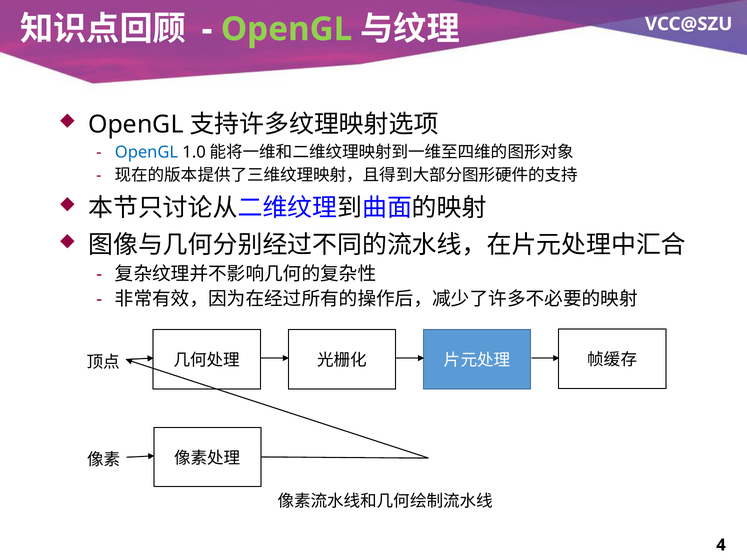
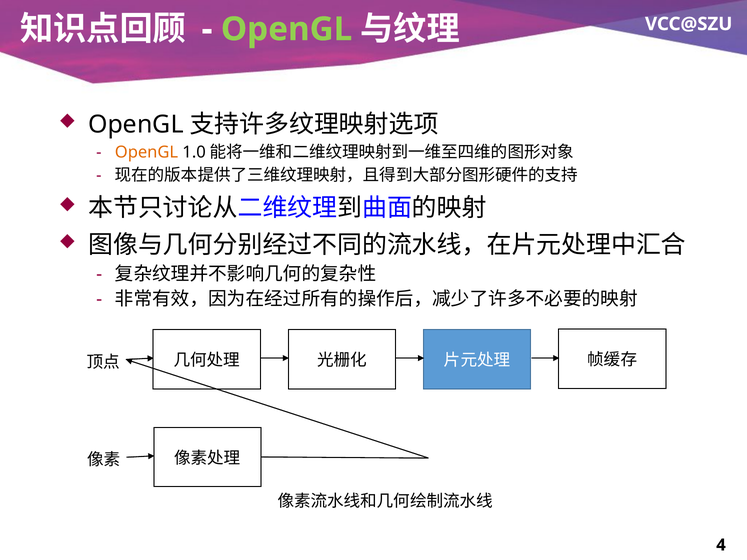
OpenGL at (147, 152) colour: blue -> orange
